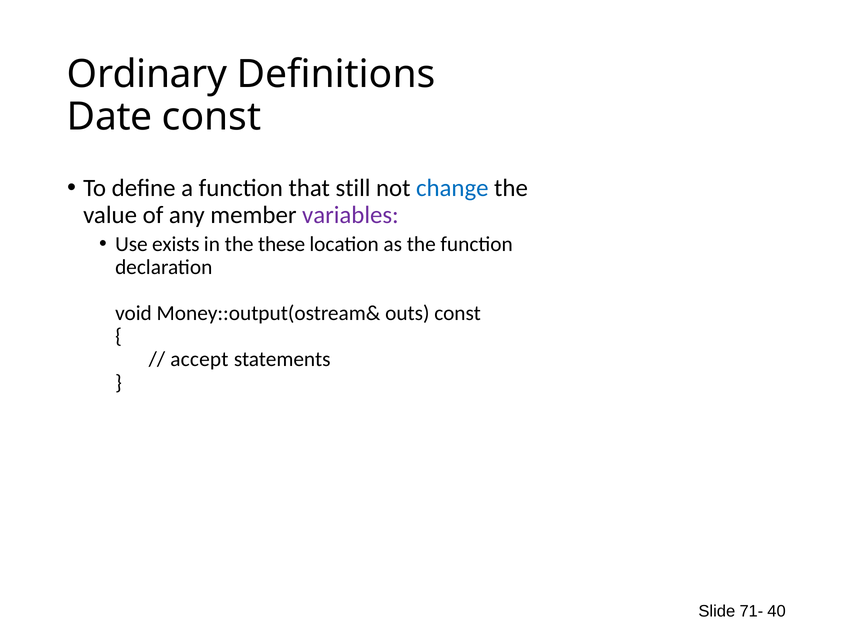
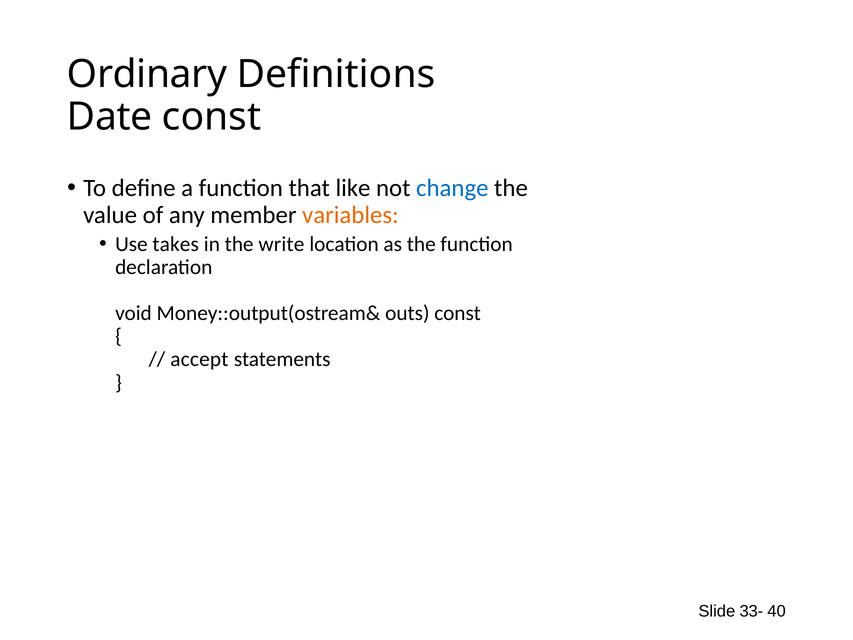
still: still -> like
variables colour: purple -> orange
exists: exists -> takes
these: these -> write
71-: 71- -> 33-
